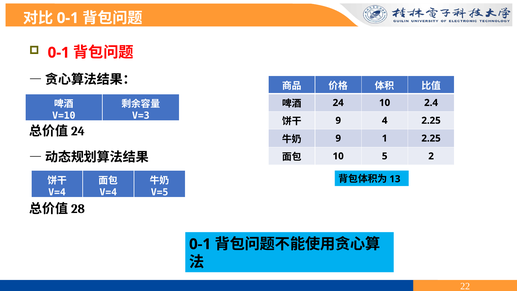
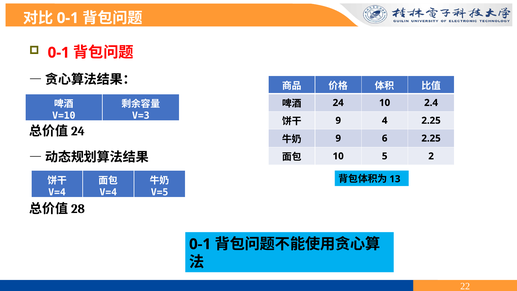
1: 1 -> 6
